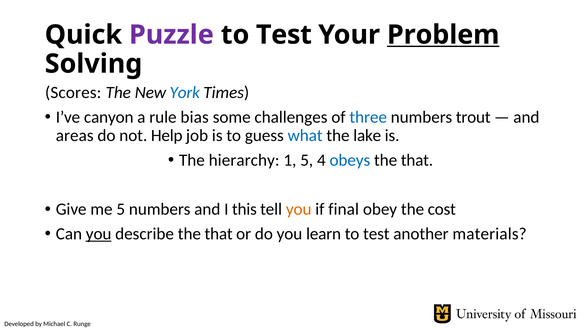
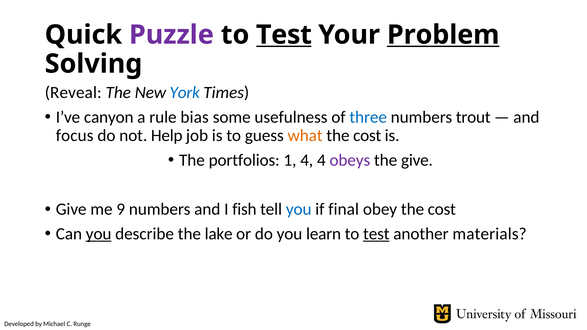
Test at (284, 35) underline: none -> present
Scores: Scores -> Reveal
challenges: challenges -> usefulness
areas: areas -> focus
what colour: blue -> orange
lake at (367, 136): lake -> cost
hierarchy: hierarchy -> portfolios
1 5: 5 -> 4
obeys colour: blue -> purple
that at (417, 160): that -> give
me 5: 5 -> 9
this: this -> fish
you at (299, 209) colour: orange -> blue
describe the that: that -> lake
test at (376, 234) underline: none -> present
